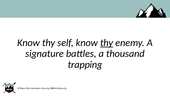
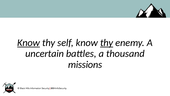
Know at (29, 43) underline: none -> present
signature: signature -> uncertain
trapping: trapping -> missions
